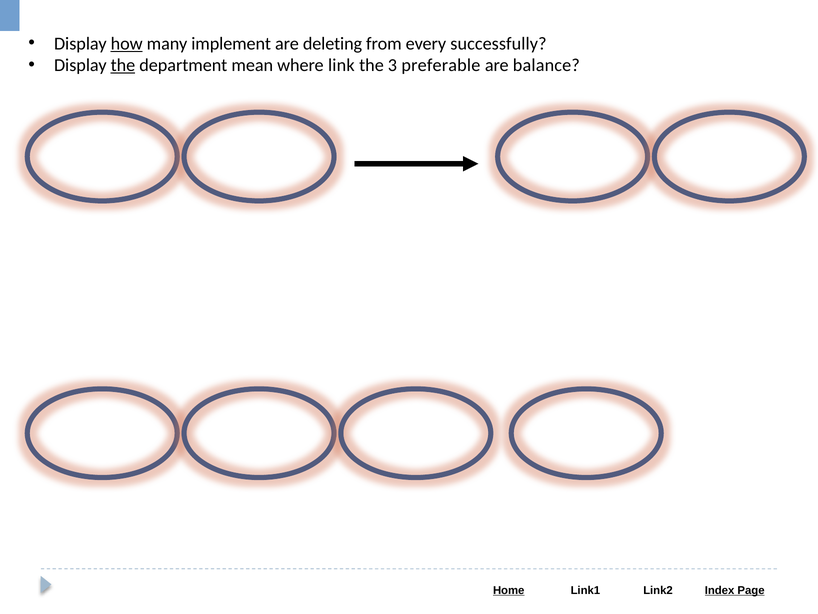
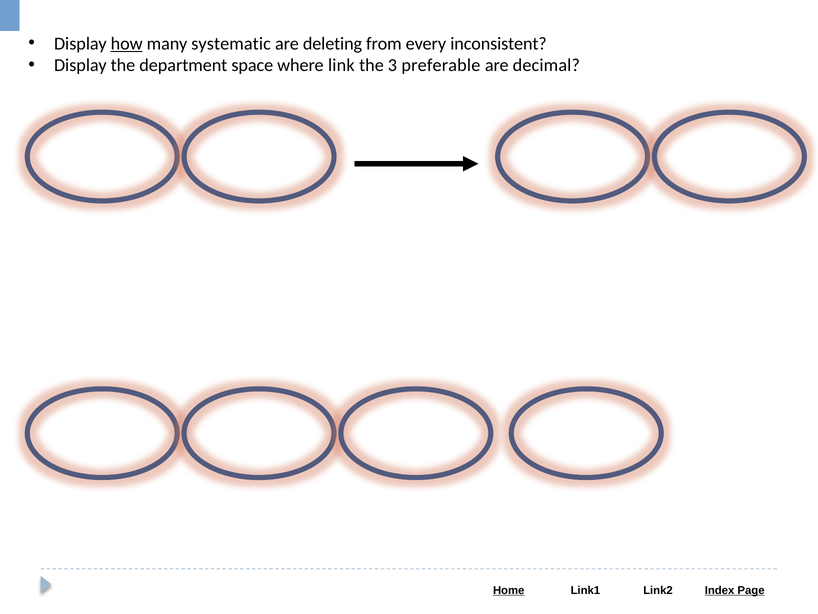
implement: implement -> systematic
successfully: successfully -> inconsistent
the at (123, 65) underline: present -> none
mean: mean -> space
balance: balance -> decimal
